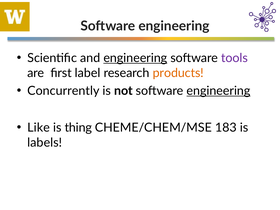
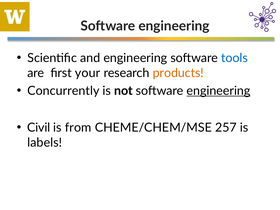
engineering at (135, 58) underline: present -> none
tools colour: purple -> blue
label: label -> your
Like: Like -> Civil
thing: thing -> from
183: 183 -> 257
